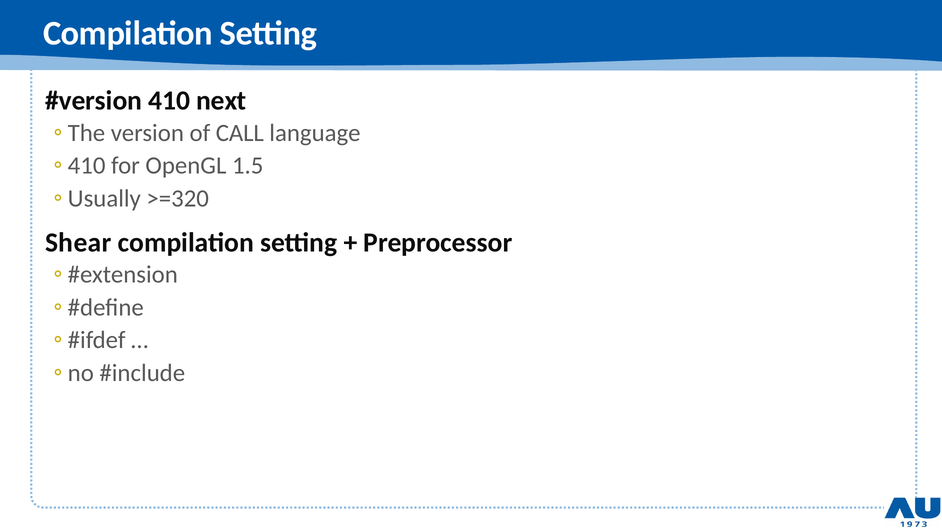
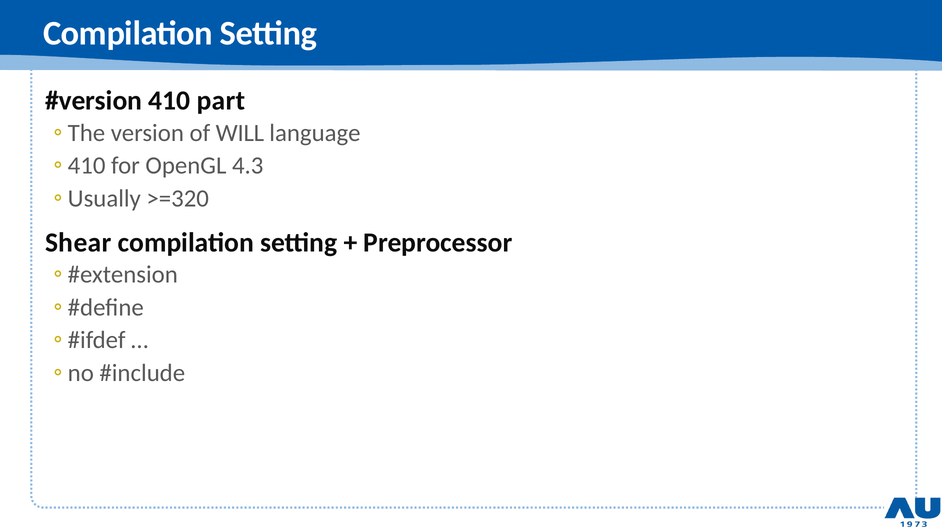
next: next -> part
CALL: CALL -> WILL
1.5: 1.5 -> 4.3
